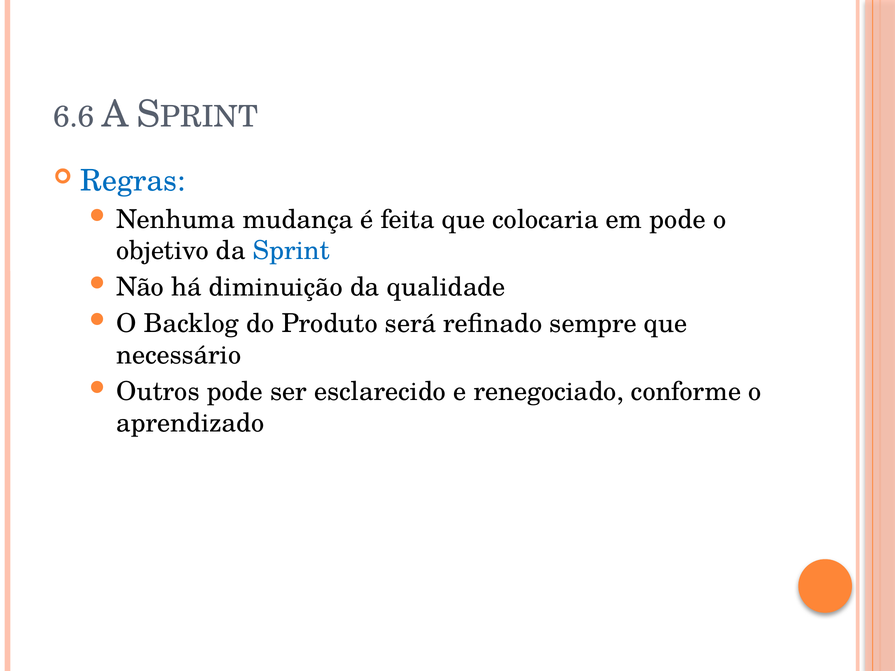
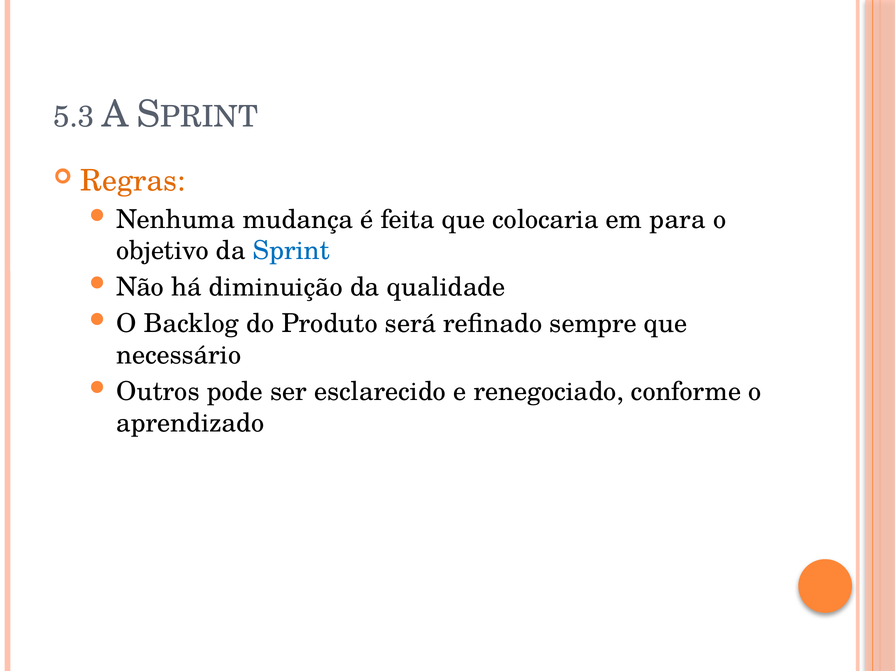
6.6: 6.6 -> 5.3
Regras colour: blue -> orange
em pode: pode -> para
